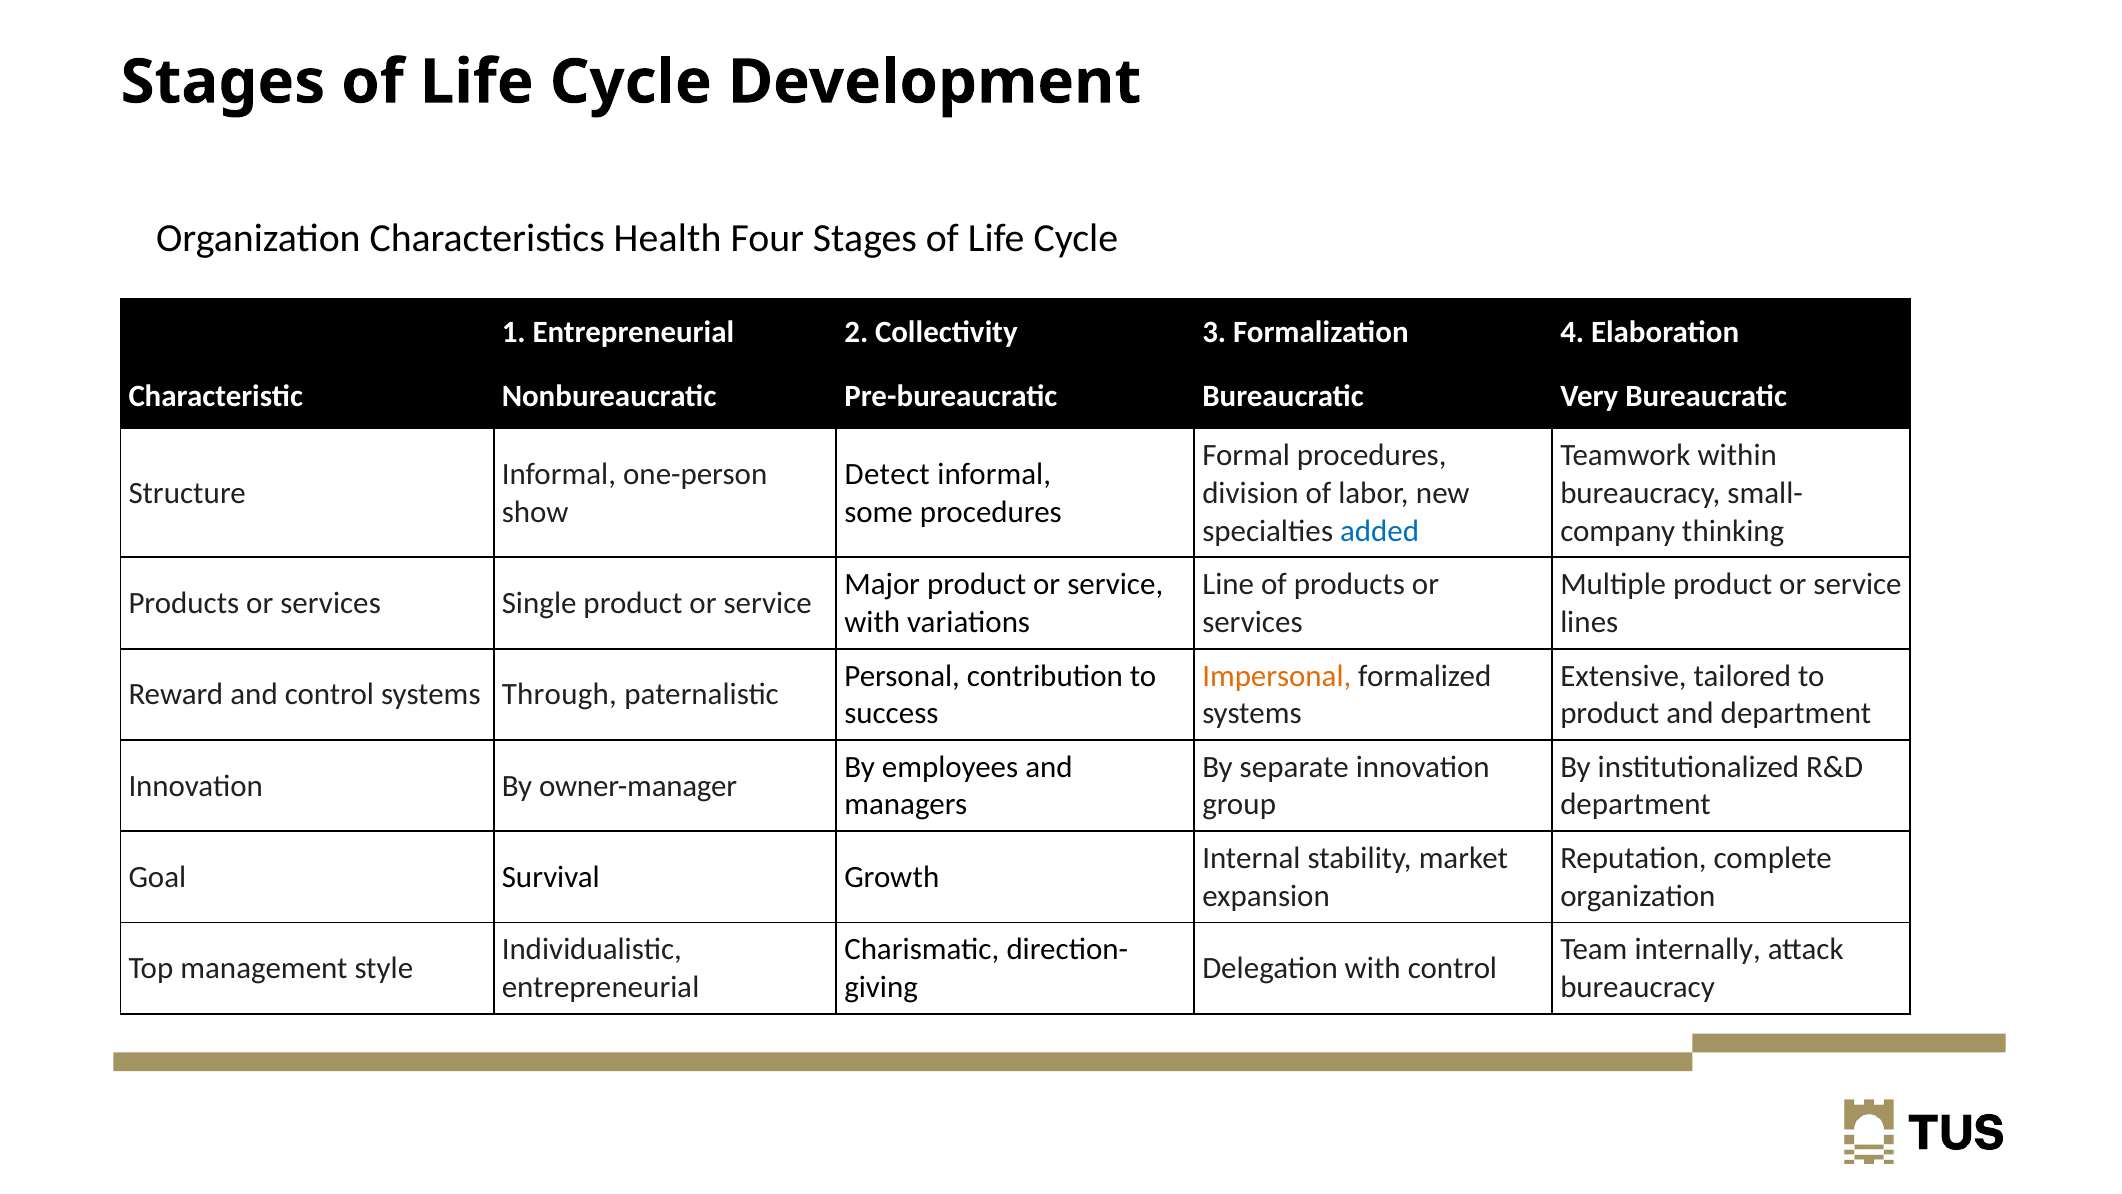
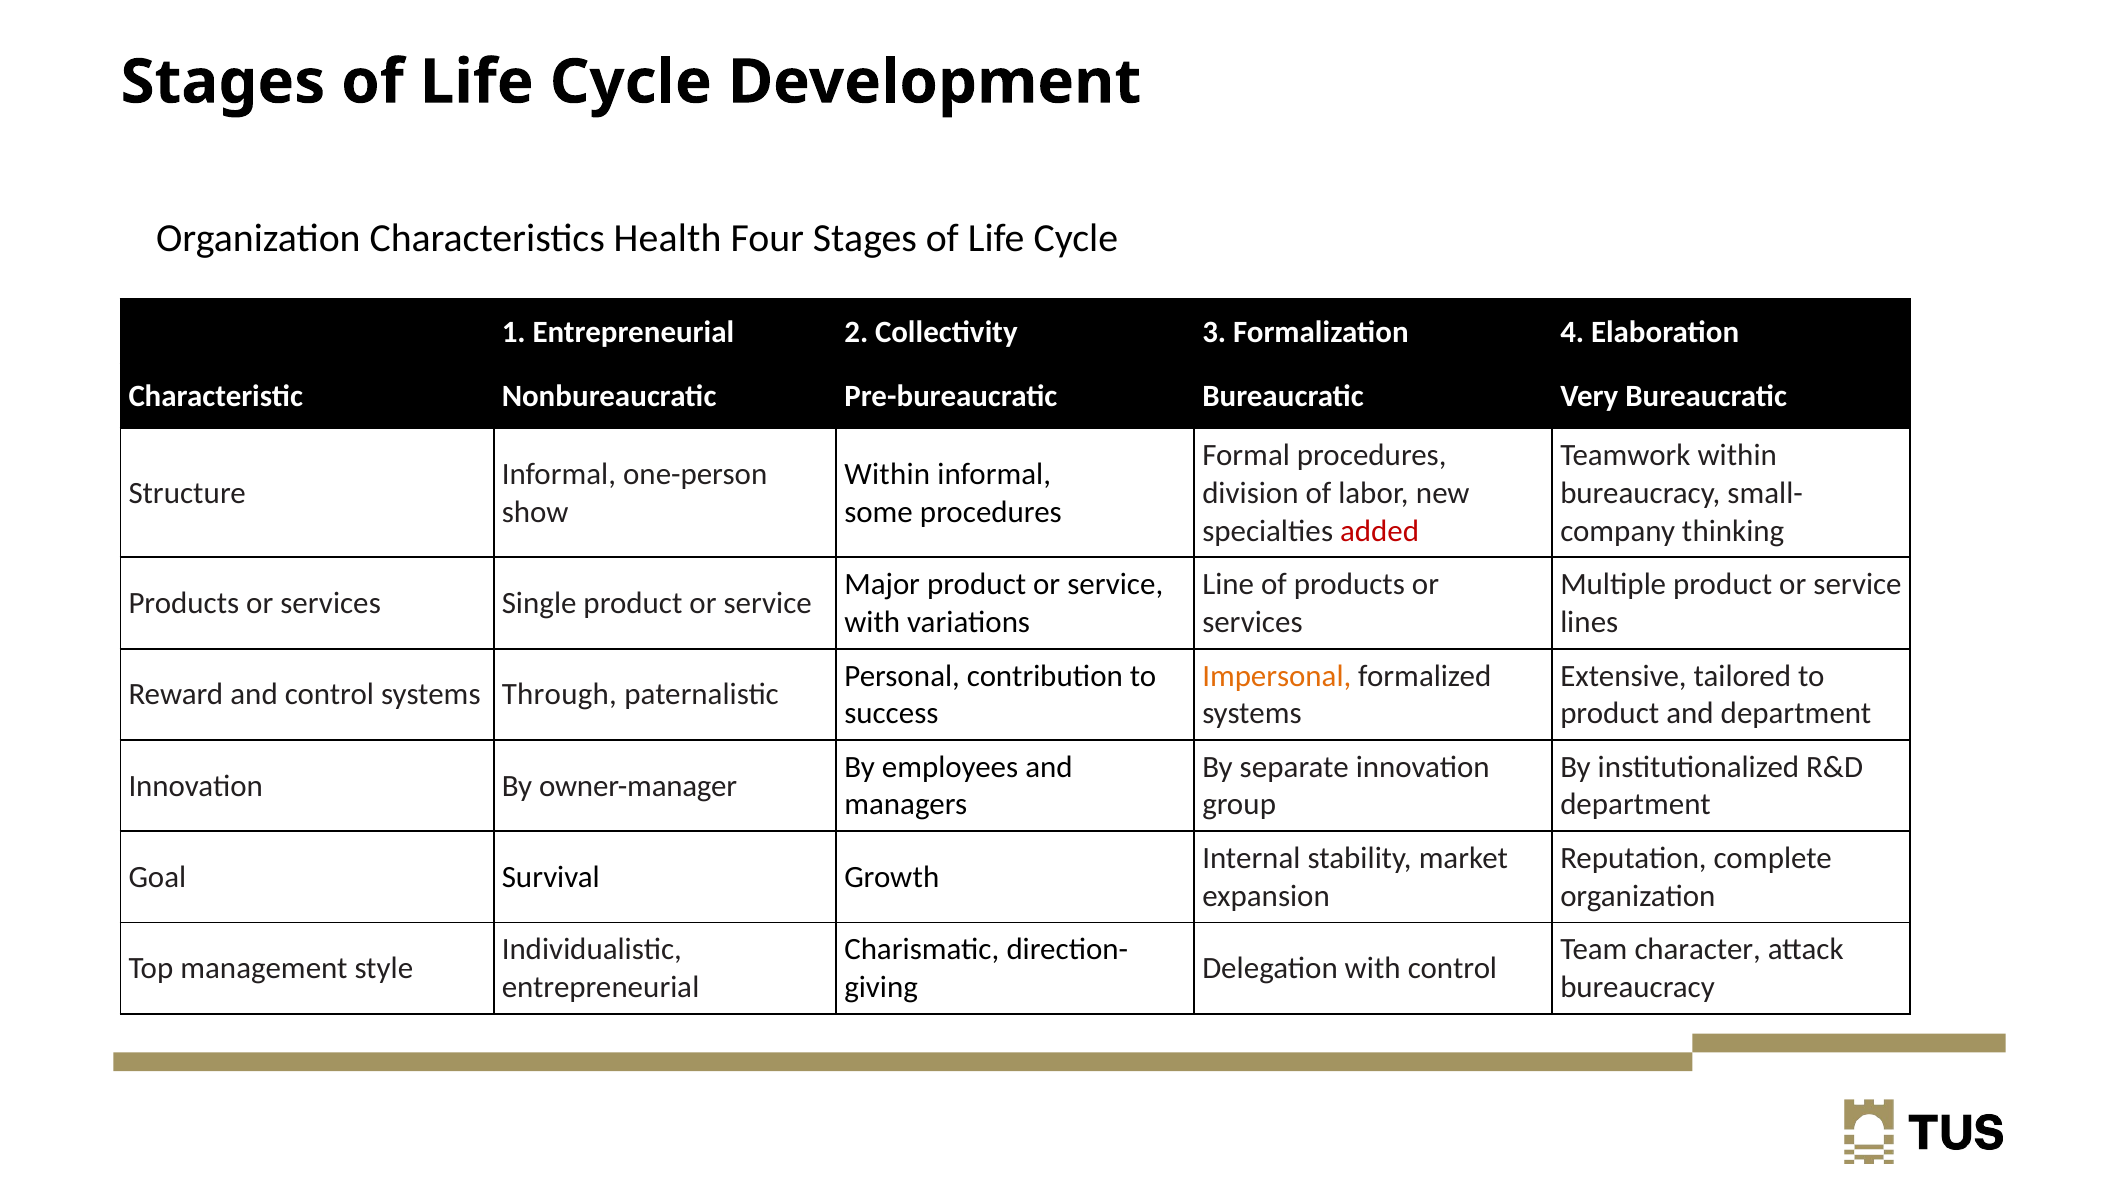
Detect at (887, 474): Detect -> Within
added colour: blue -> red
internally: internally -> character
